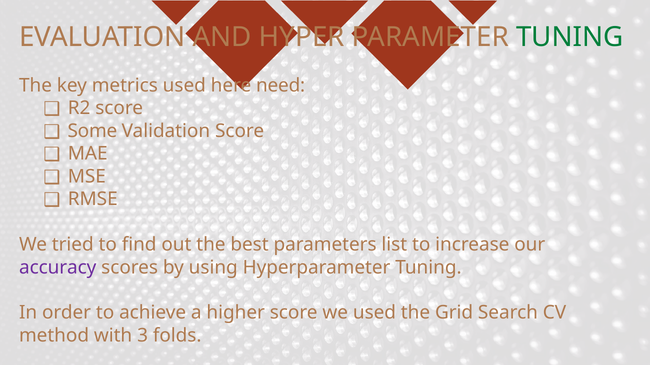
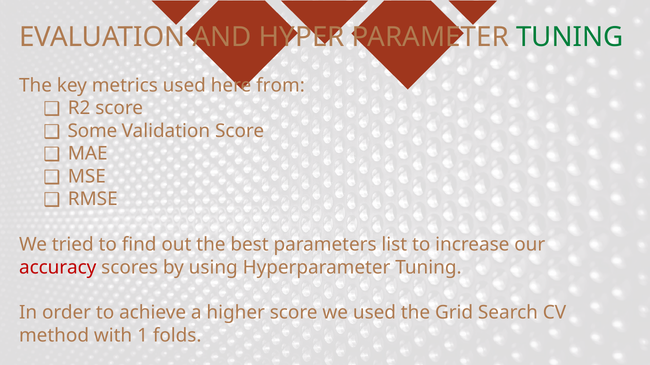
need: need -> from
accuracy colour: purple -> red
3: 3 -> 1
